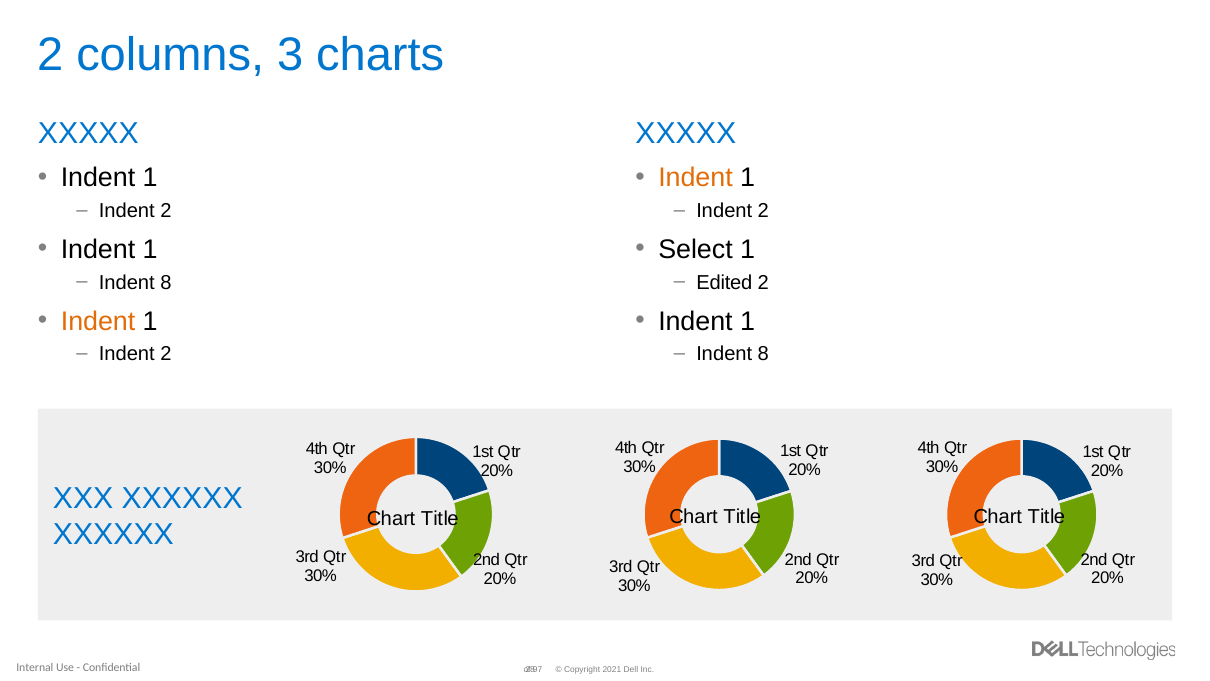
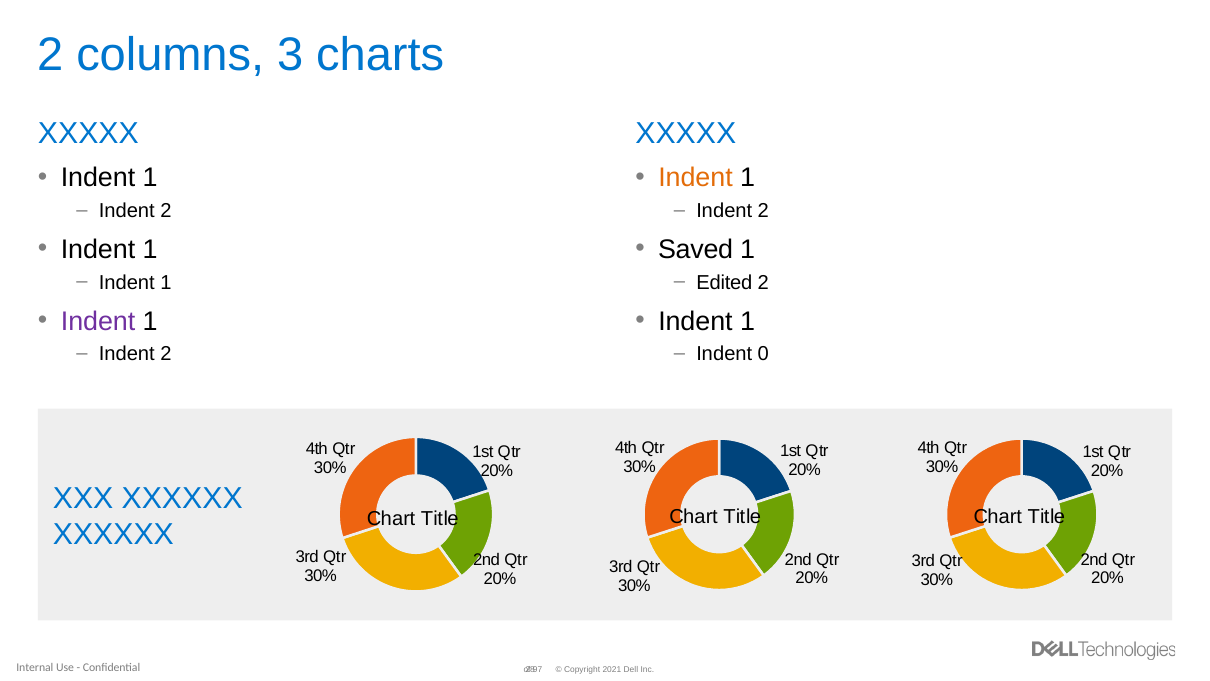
Select: Select -> Saved
8 at (166, 282): 8 -> 1
Indent at (98, 321) colour: orange -> purple
8 at (763, 354): 8 -> 0
